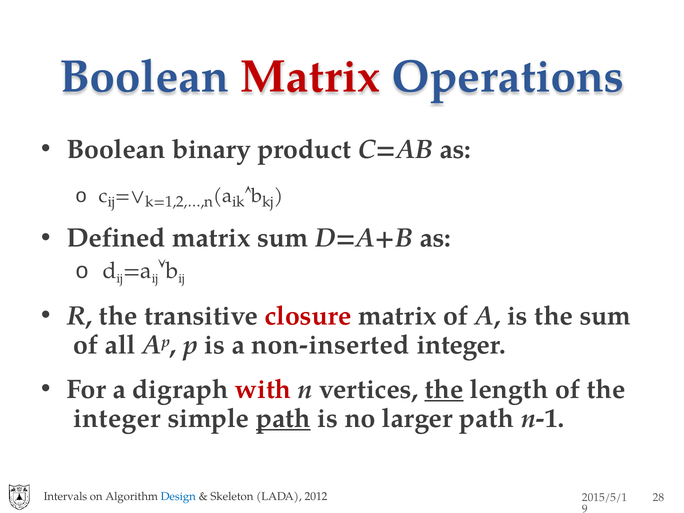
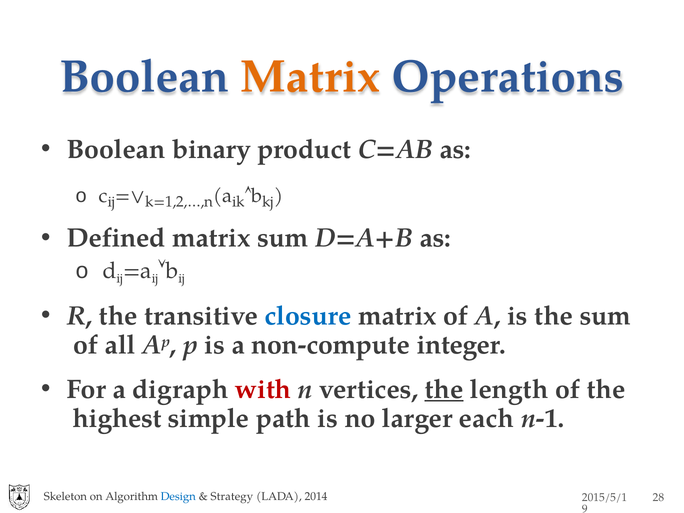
Matrix at (310, 77) colour: red -> orange
closure colour: red -> blue
non-inserted: non-inserted -> non-compute
integer at (117, 418): integer -> highest
path at (283, 418) underline: present -> none
larger path: path -> each
Intervals: Intervals -> Skeleton
Skeleton: Skeleton -> Strategy
2012: 2012 -> 2014
